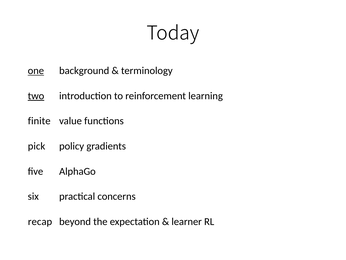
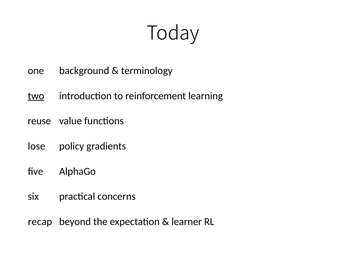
one underline: present -> none
finite: finite -> reuse
pick: pick -> lose
